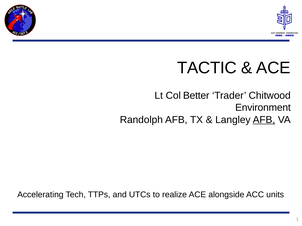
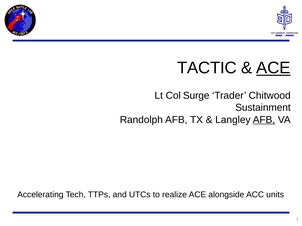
ACE at (273, 68) underline: none -> present
Better: Better -> Surge
Environment: Environment -> Sustainment
